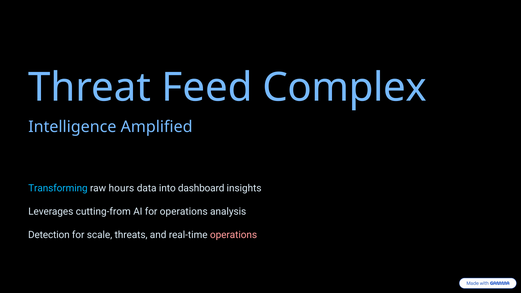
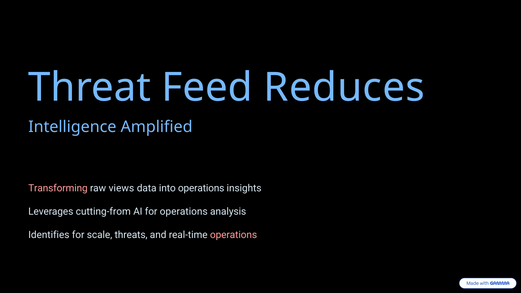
Complex: Complex -> Reduces
Transforming colour: light blue -> pink
hours: hours -> views
into dashboard: dashboard -> operations
Detection: Detection -> Identifies
